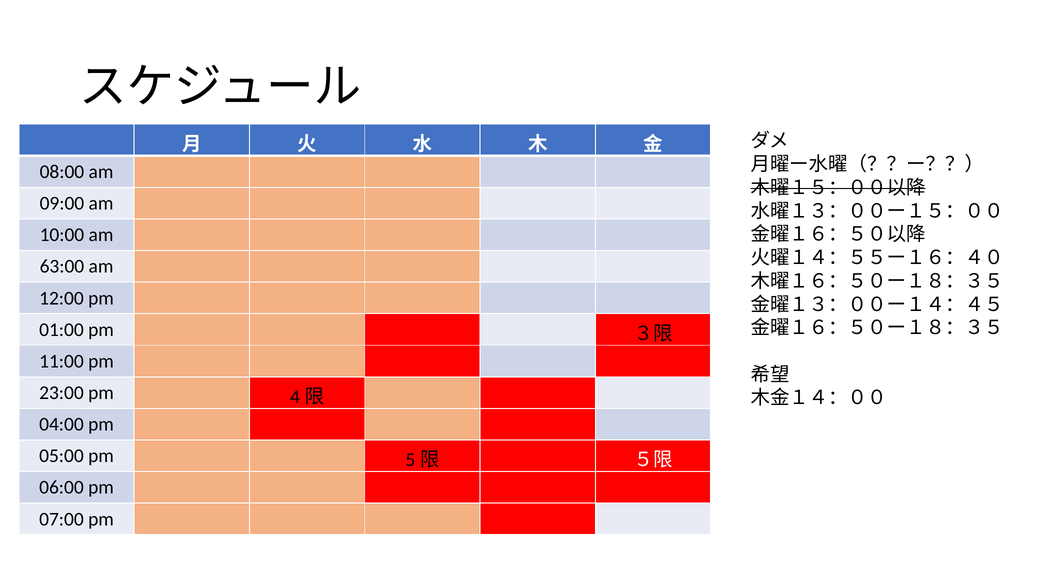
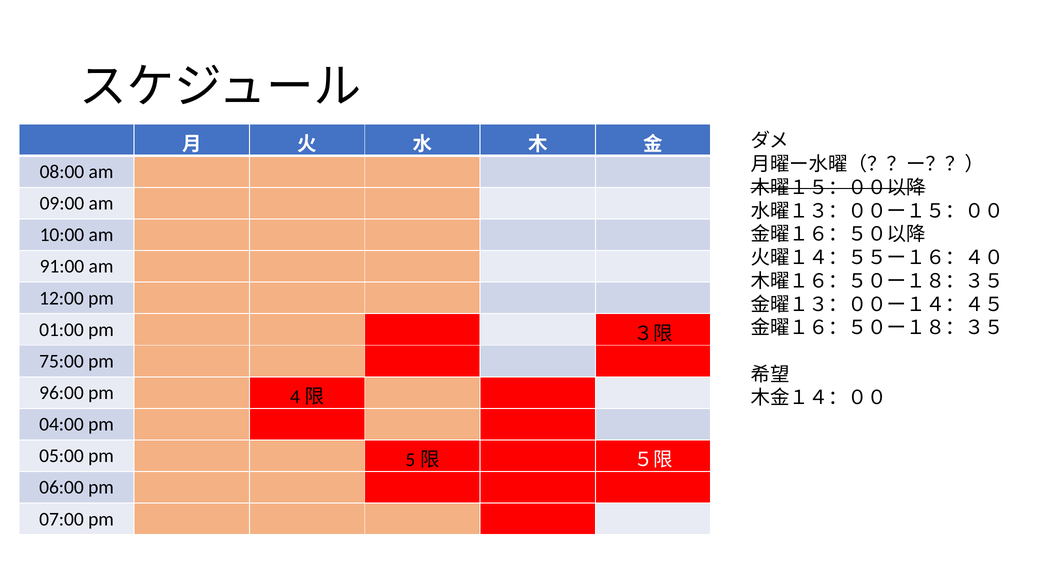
63:00: 63:00 -> 91:00
11:00: 11:00 -> 75:00
23:00: 23:00 -> 96:00
